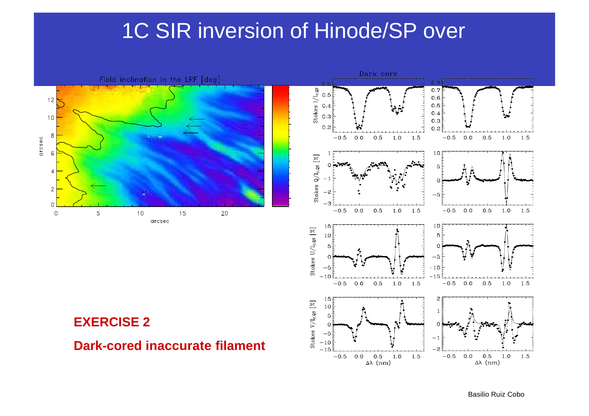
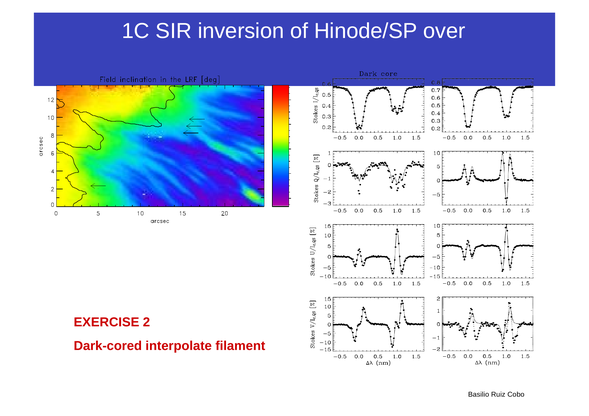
inaccurate: inaccurate -> interpolate
